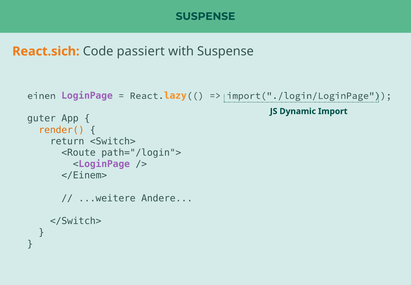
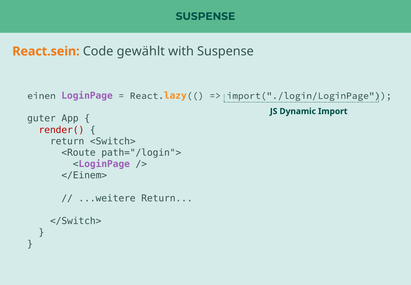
React.sich: React.sich -> React.sein
passiert: passiert -> gewählt
render( colour: orange -> red
...weitere Andere: Andere -> Return
